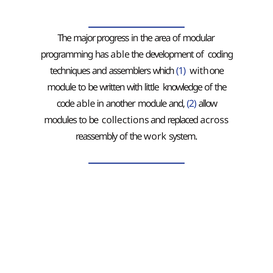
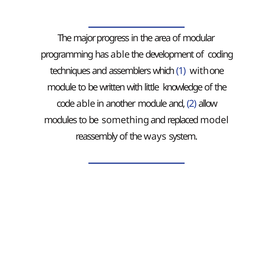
collections: collections -> something
across: across -> model
work: work -> ways
